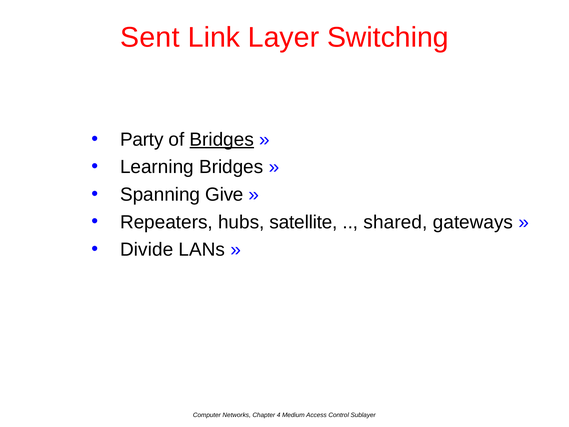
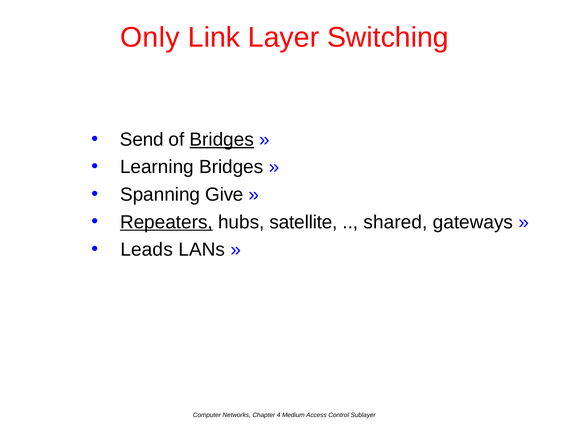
Sent: Sent -> Only
Party: Party -> Send
Repeaters underline: none -> present
Divide: Divide -> Leads
